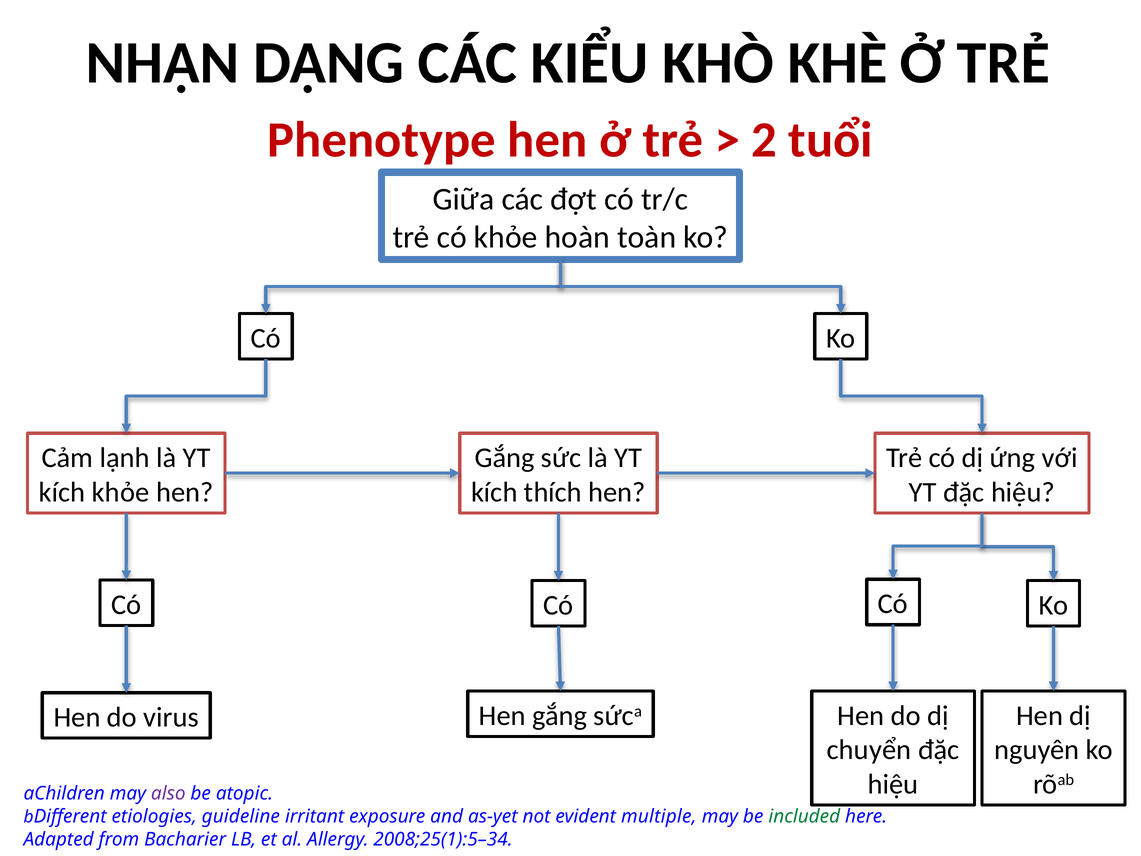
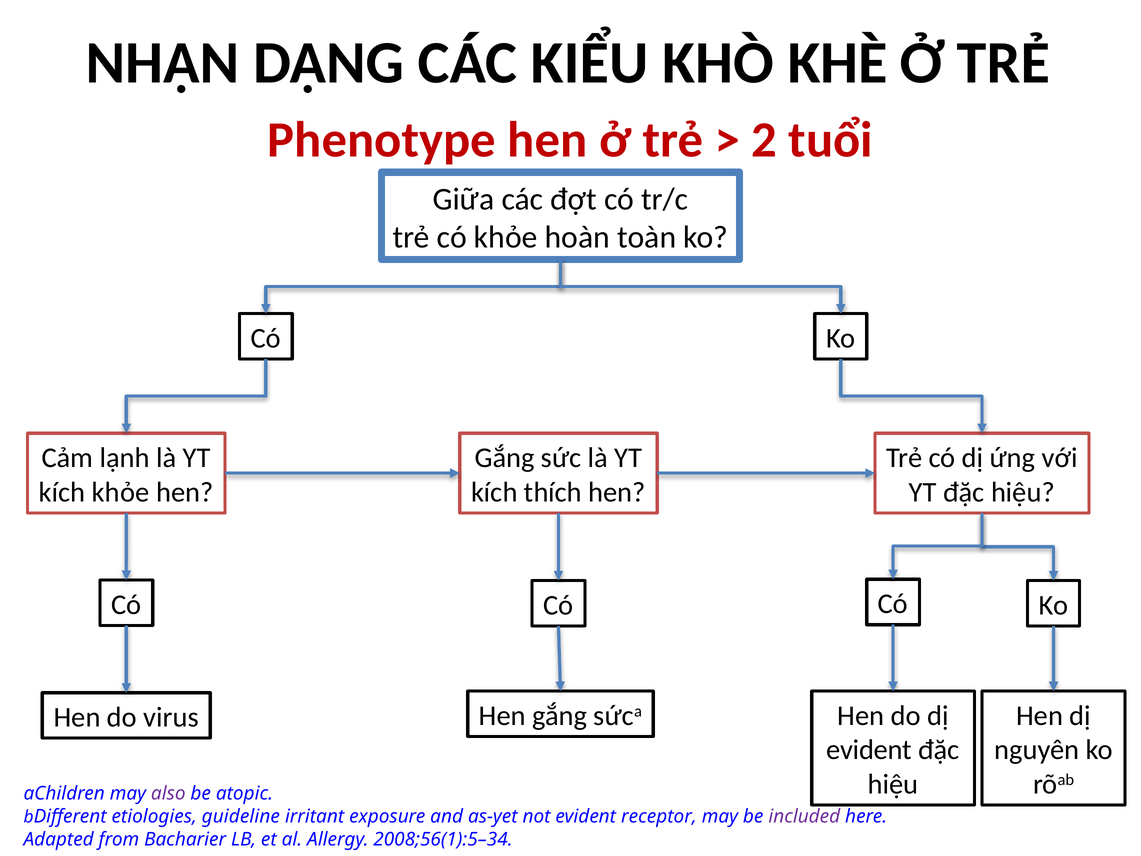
chuyển at (869, 750): chuyển -> evident
multiple: multiple -> receptor
included colour: green -> purple
2008;25(1):5–34: 2008;25(1):5–34 -> 2008;56(1):5–34
